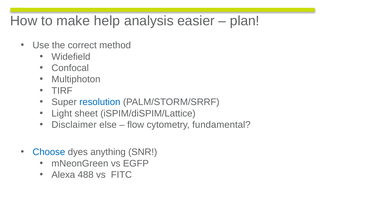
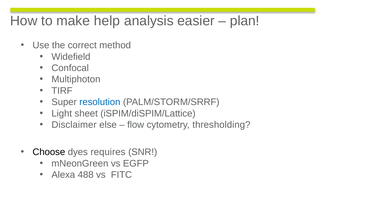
fundamental: fundamental -> thresholding
Choose colour: blue -> black
anything: anything -> requires
